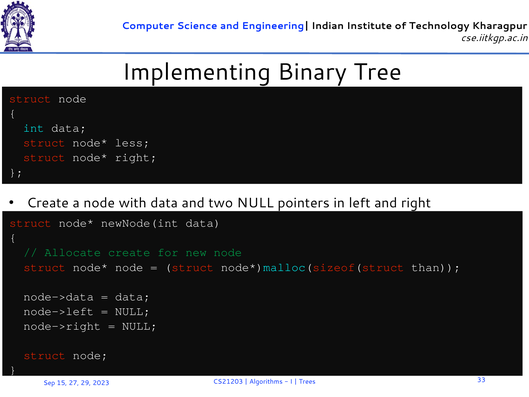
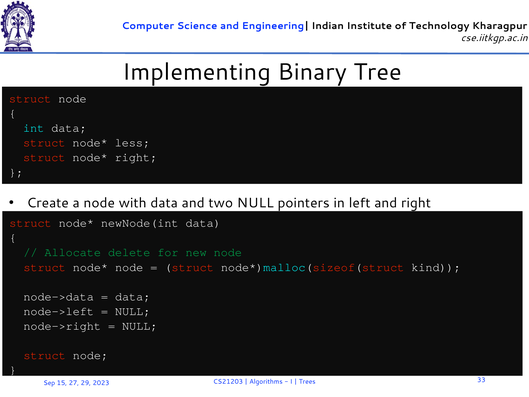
Allocate create: create -> delete
than: than -> kind
